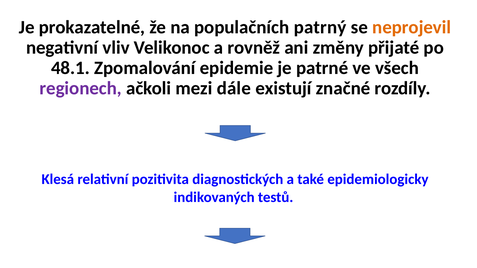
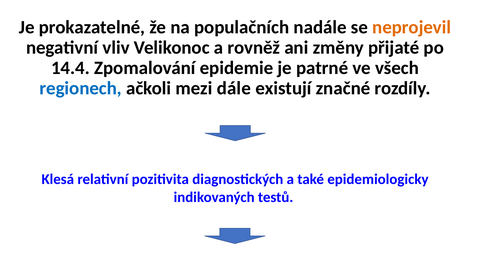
patrný: patrný -> nadále
48.1: 48.1 -> 14.4
regionech colour: purple -> blue
